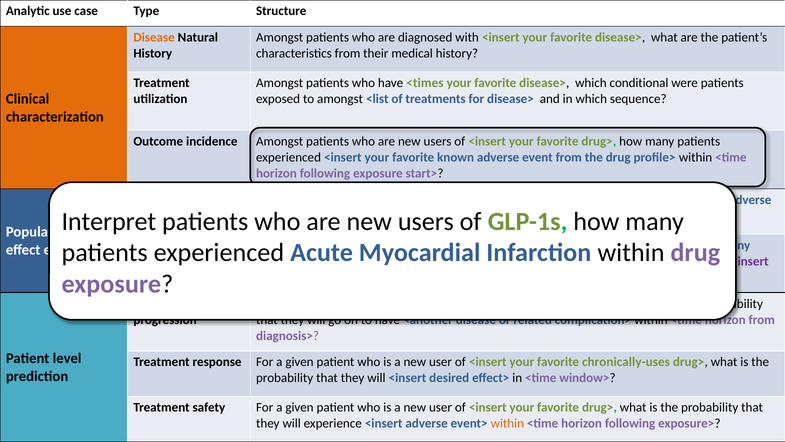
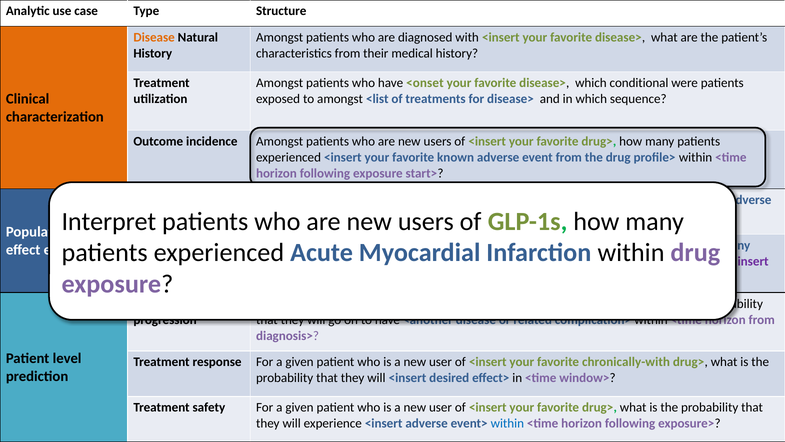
<times: <times -> <onset
chronically-uses: chronically-uses -> chronically-with
within at (507, 423) colour: orange -> blue
